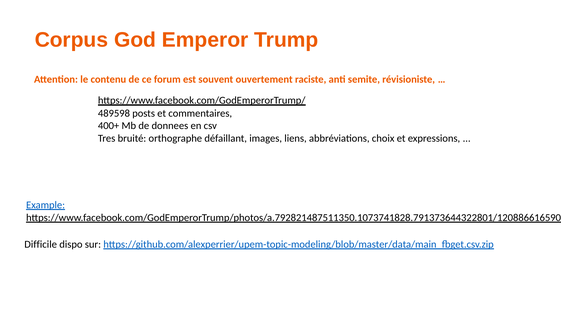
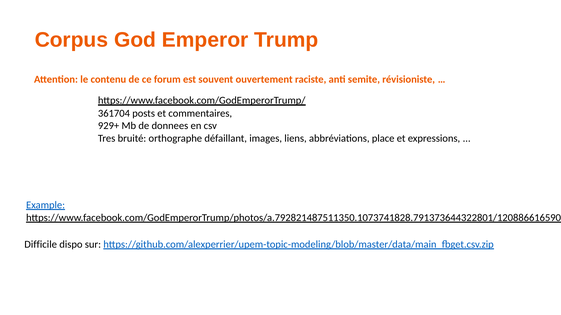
489598: 489598 -> 361704
400+: 400+ -> 929+
choix: choix -> place
